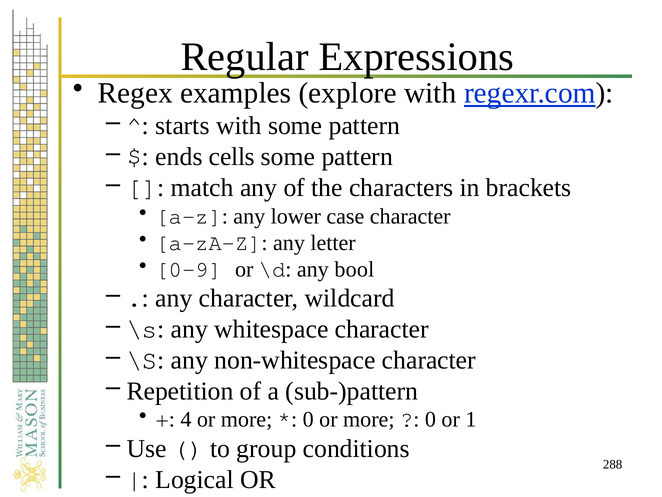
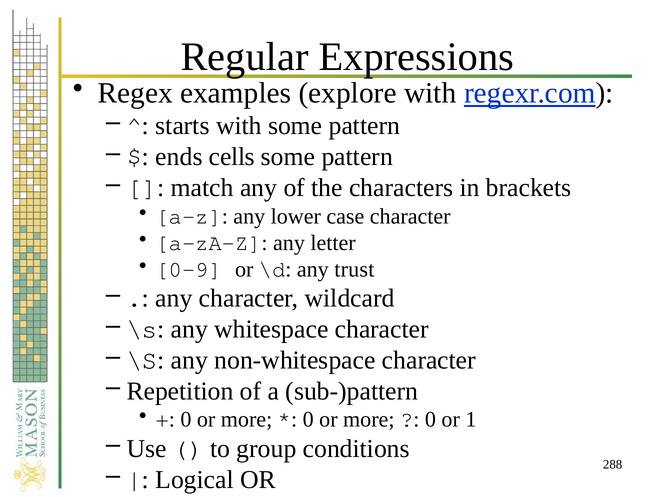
bool: bool -> trust
4 at (186, 419): 4 -> 0
